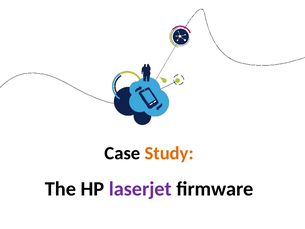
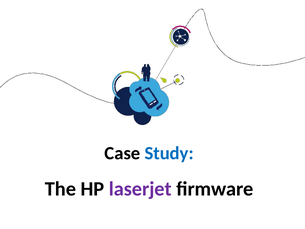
Study colour: orange -> blue
